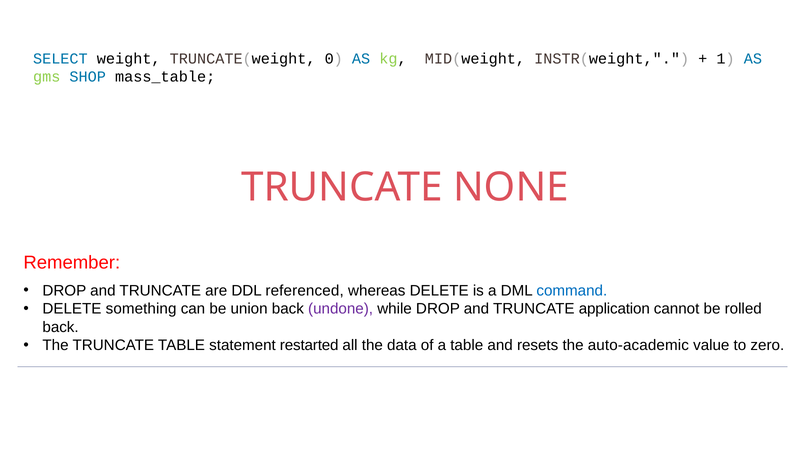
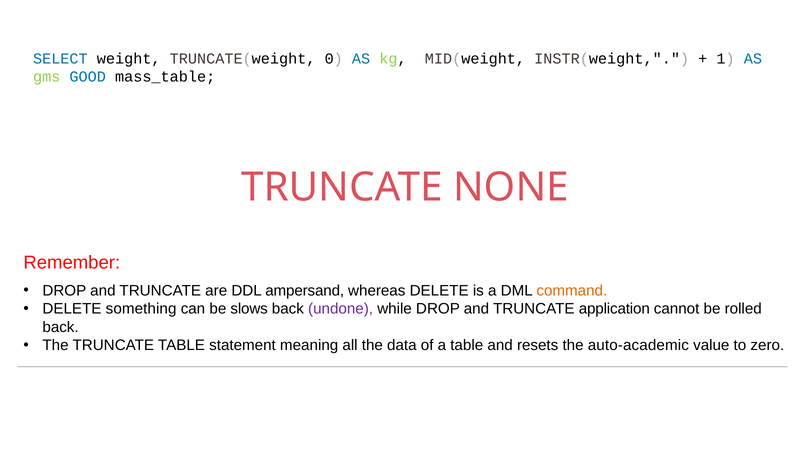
SHOP: SHOP -> GOOD
referenced: referenced -> ampersand
command colour: blue -> orange
union: union -> slows
restarted: restarted -> meaning
